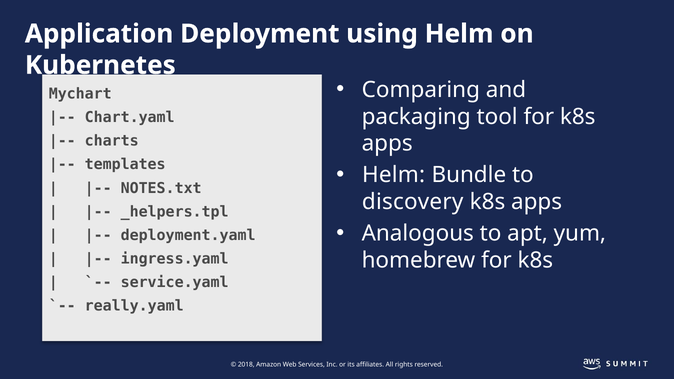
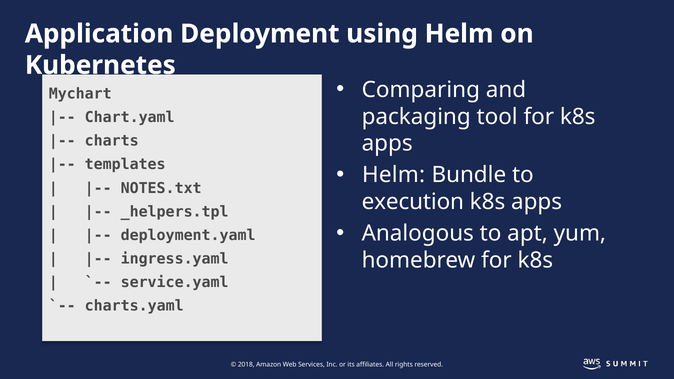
discovery: discovery -> execution
really.yaml: really.yaml -> charts.yaml
